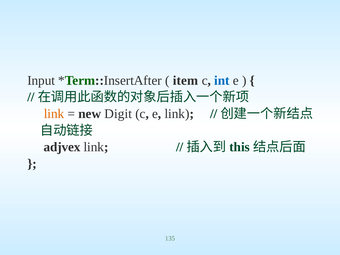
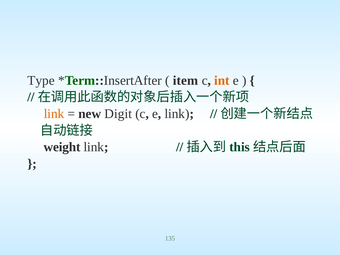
Input: Input -> Type
int colour: blue -> orange
adjvex: adjvex -> weight
